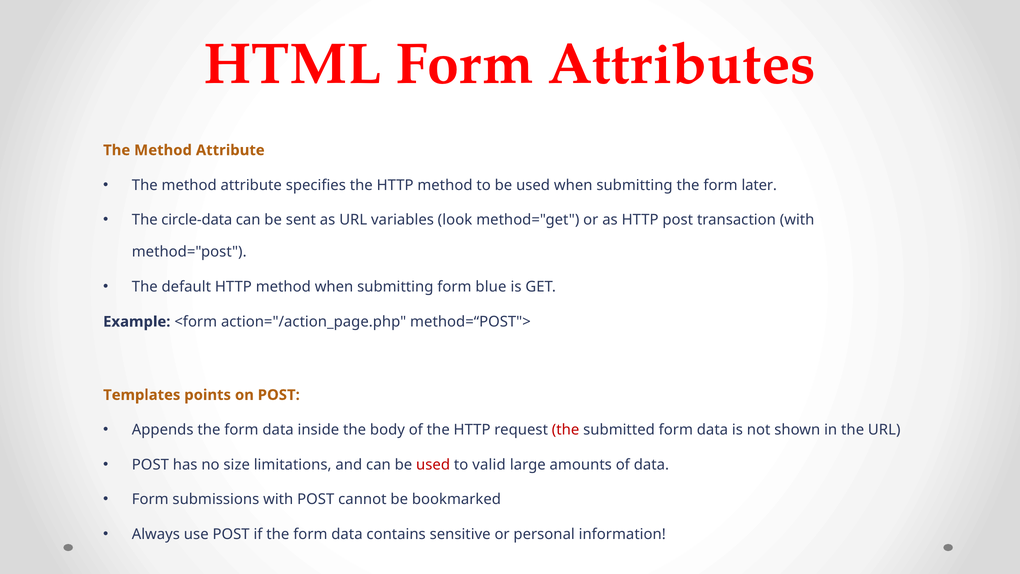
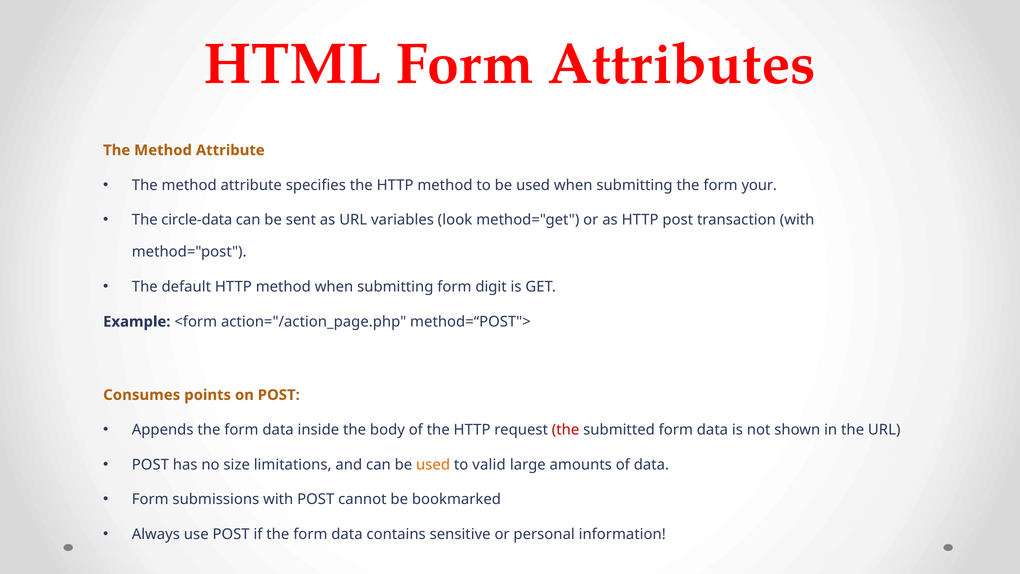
later: later -> your
blue: blue -> digit
Templates: Templates -> Consumes
used at (433, 464) colour: red -> orange
